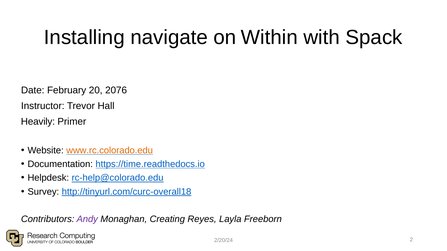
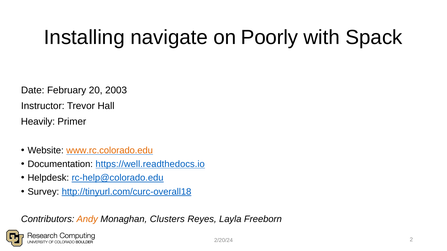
Within: Within -> Poorly
2076: 2076 -> 2003
https://time.readthedocs.io: https://time.readthedocs.io -> https://well.readthedocs.io
Andy colour: purple -> orange
Creating: Creating -> Clusters
